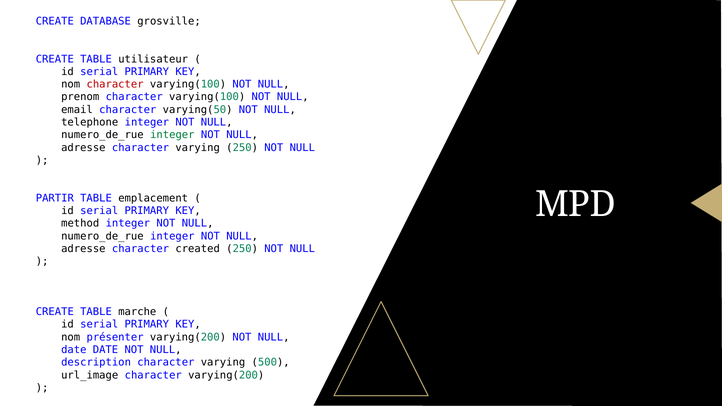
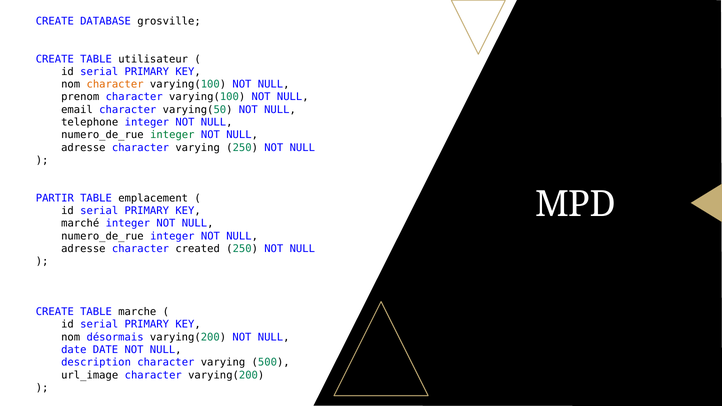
character at (115, 84) colour: red -> orange
method: method -> marché
présenter: présenter -> désormais
